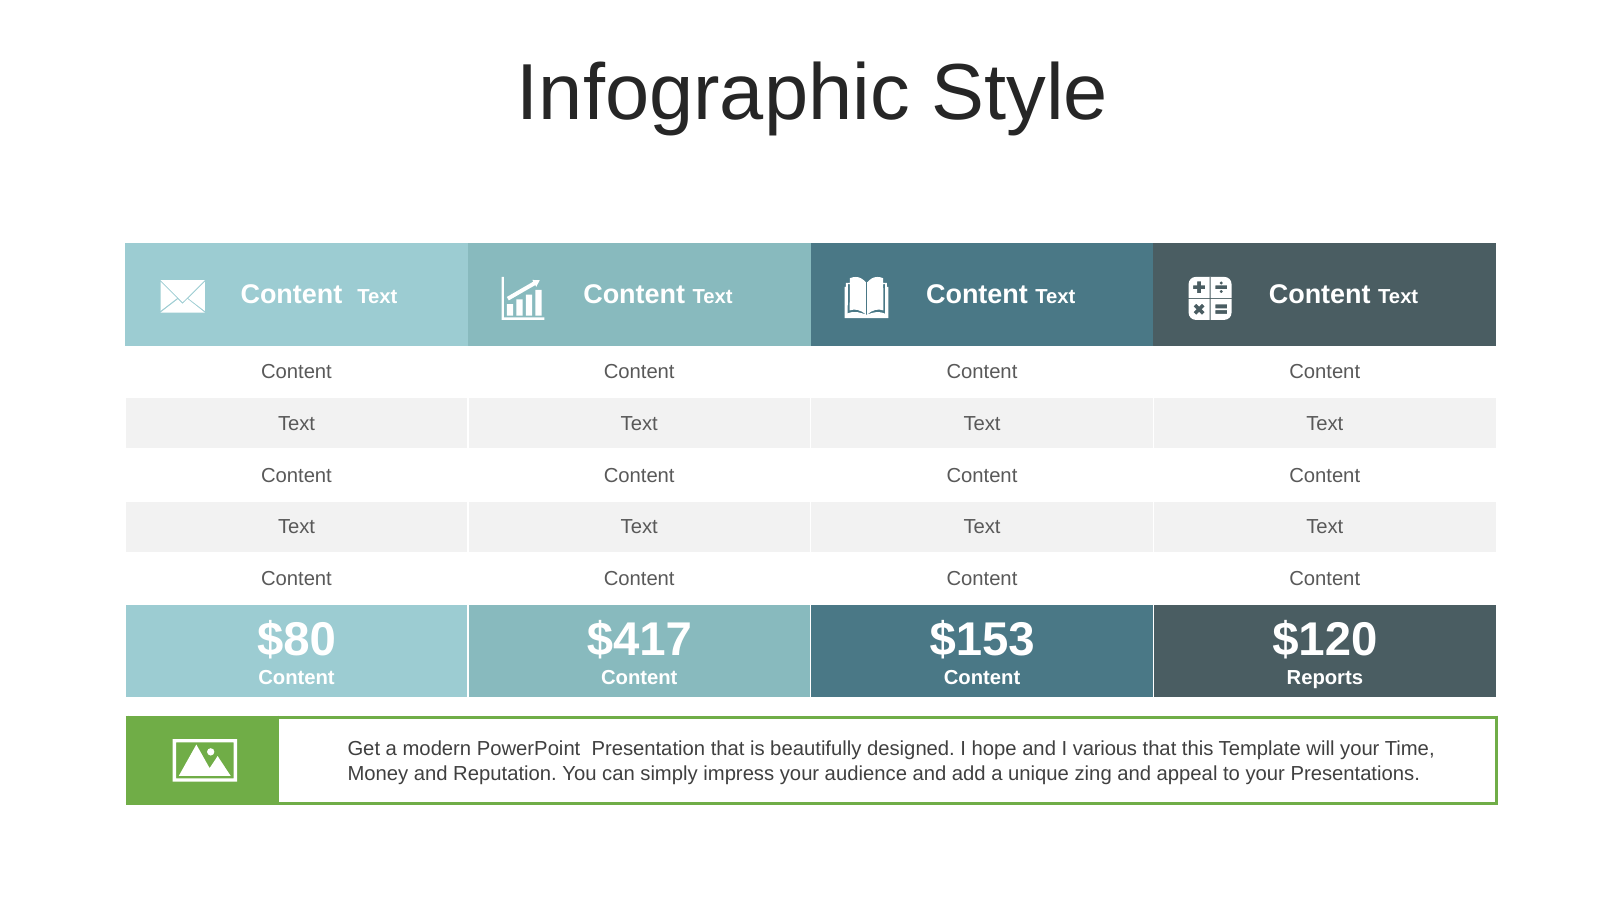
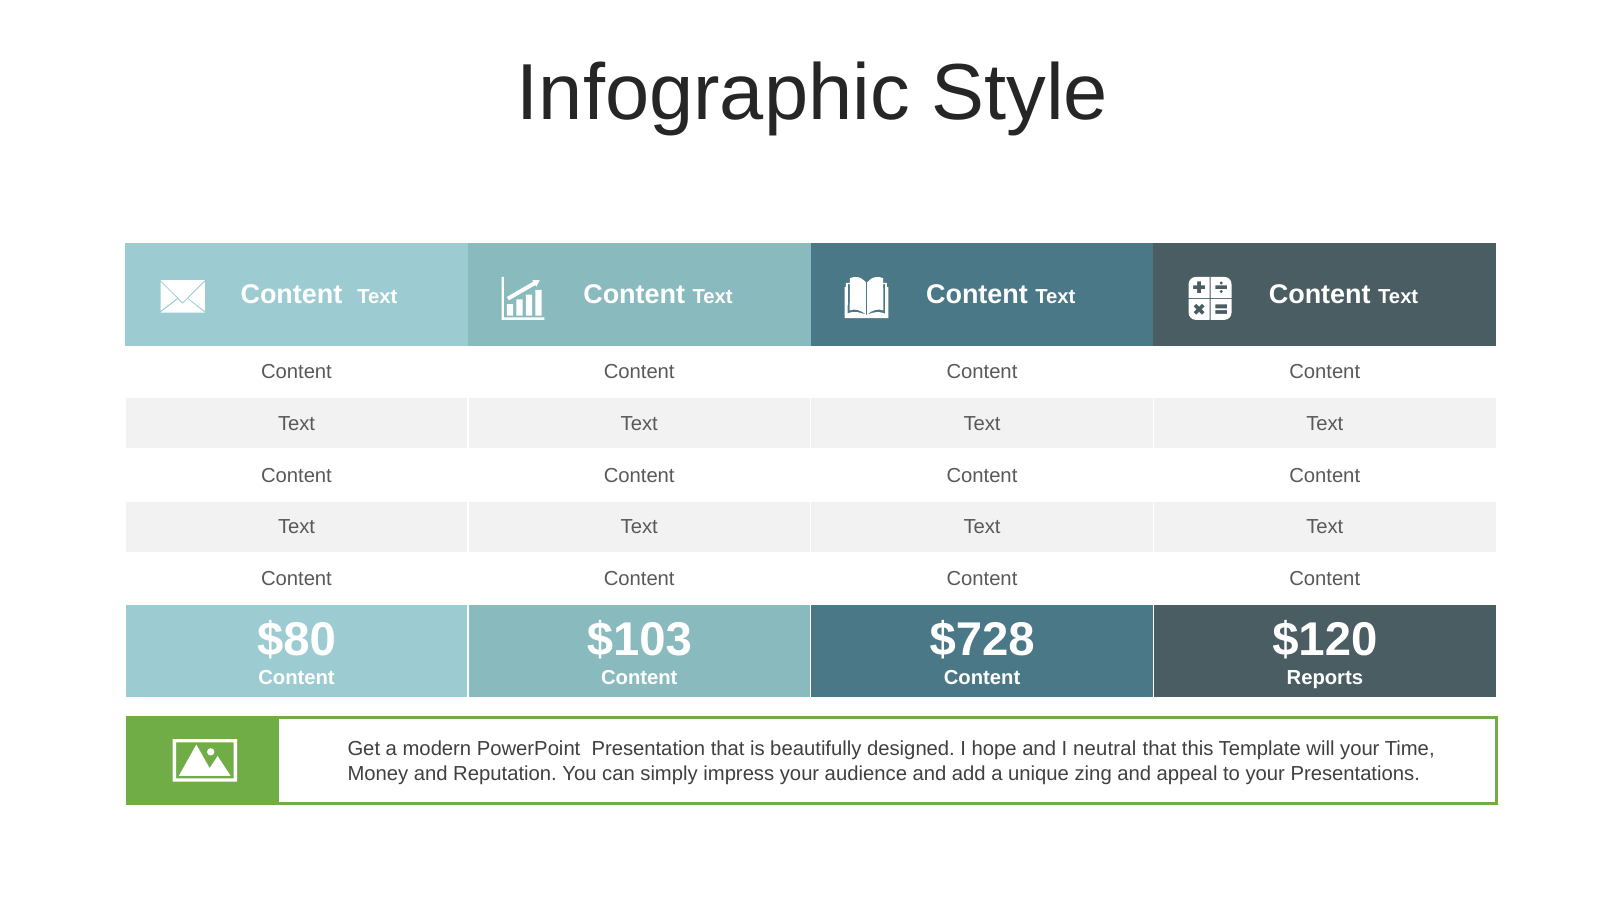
$417: $417 -> $103
$153: $153 -> $728
various: various -> neutral
